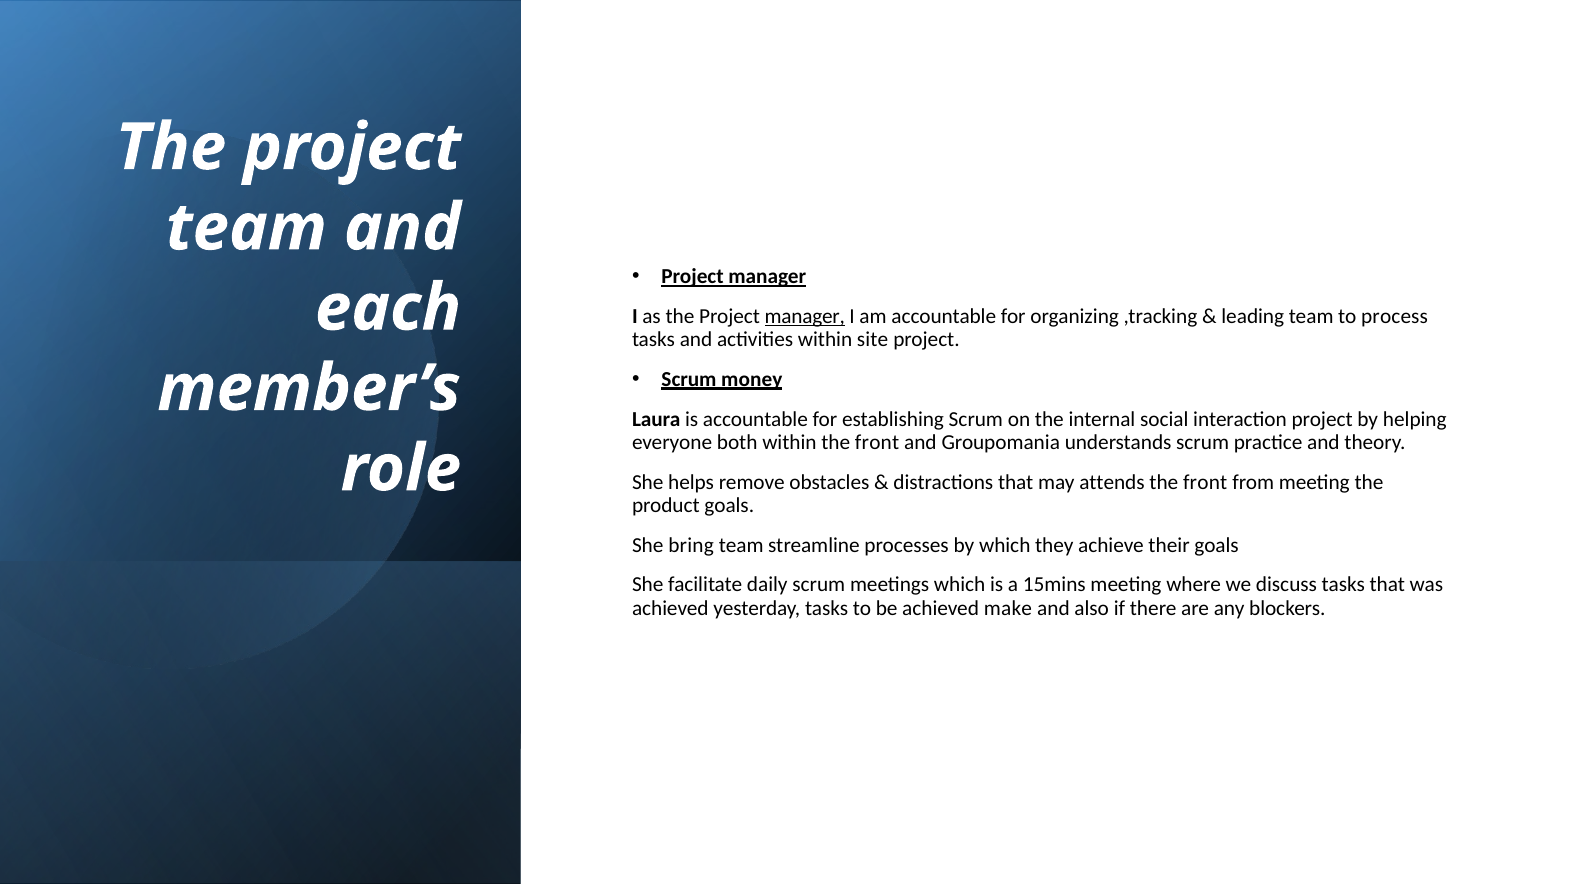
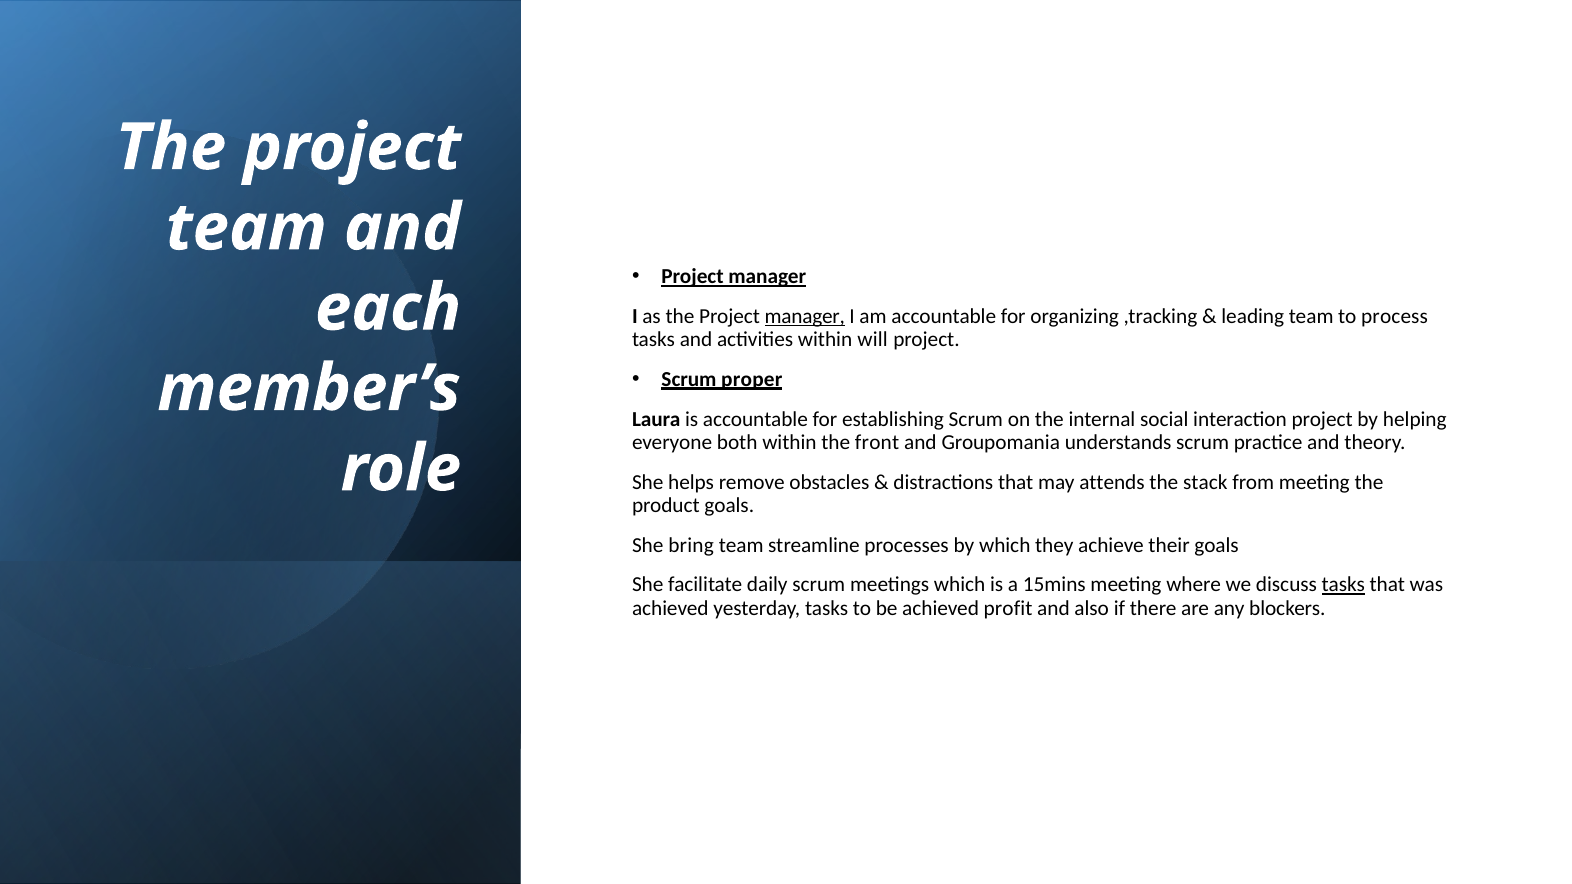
site: site -> will
money: money -> proper
front at (1205, 482): front -> stack
tasks at (1343, 585) underline: none -> present
make: make -> profit
